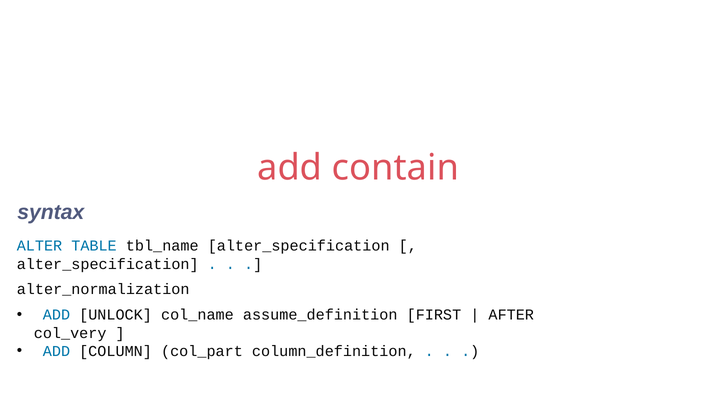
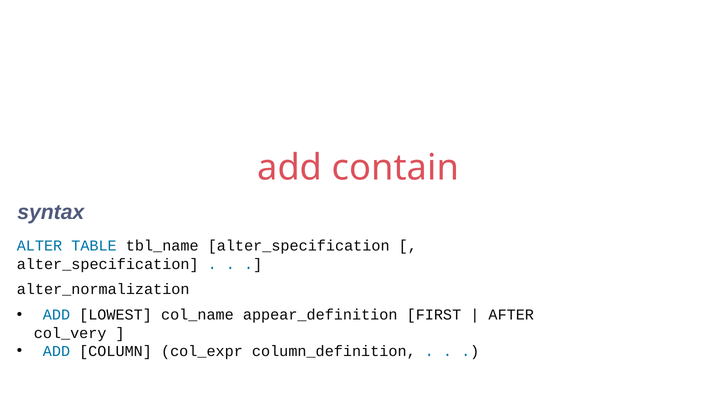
UNLOCK: UNLOCK -> LOWEST
assume_definition: assume_definition -> appear_definition
col_part: col_part -> col_expr
